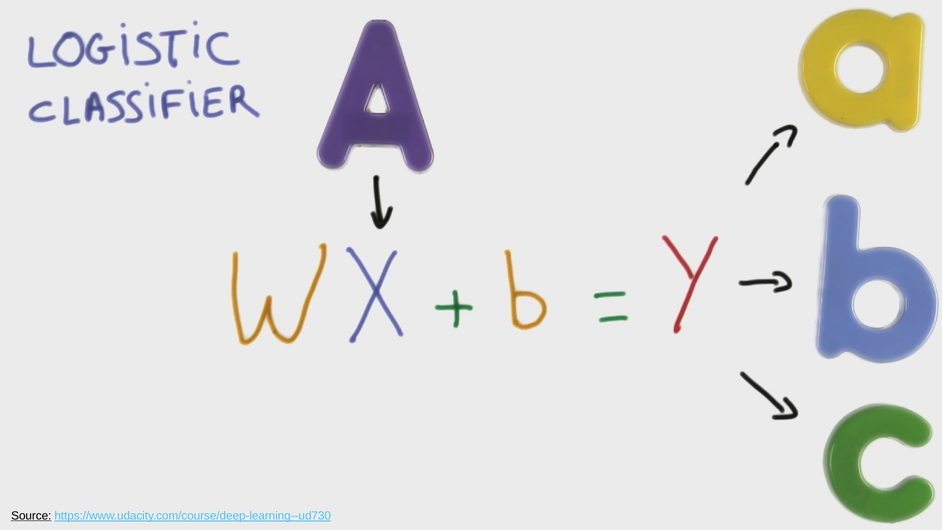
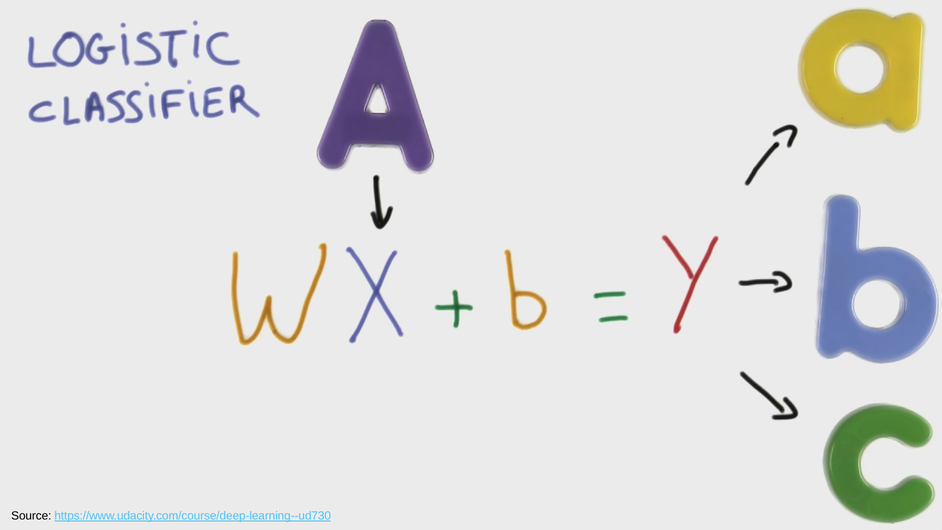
Source underline: present -> none
